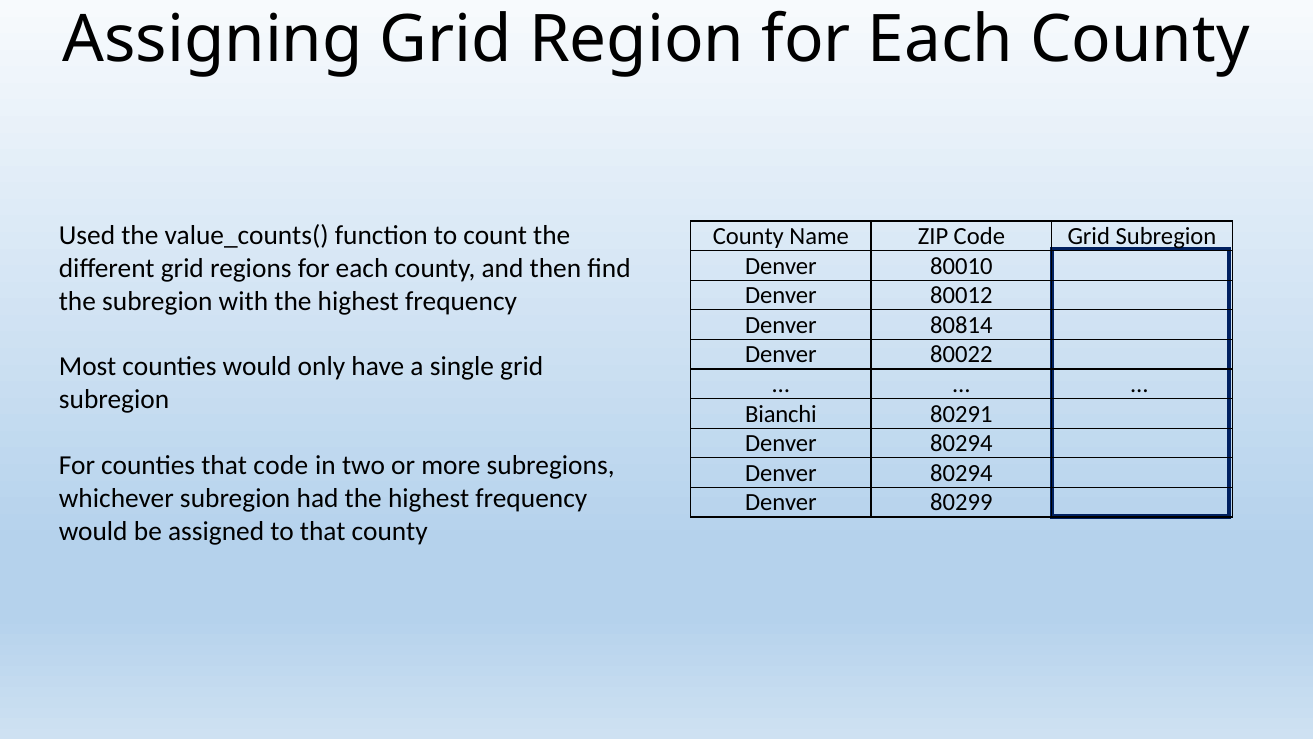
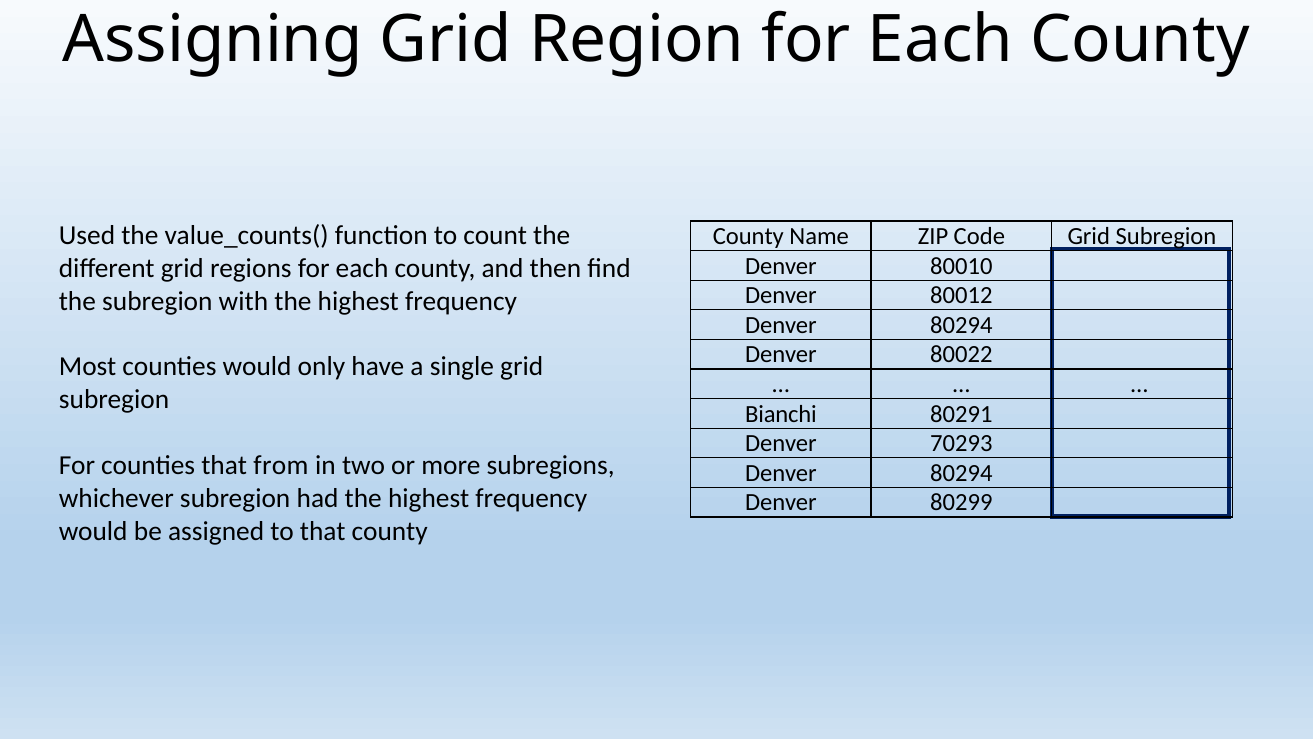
80814 at (961, 325): 80814 -> 80294
80294 at (961, 443): 80294 -> 70293
that code: code -> from
